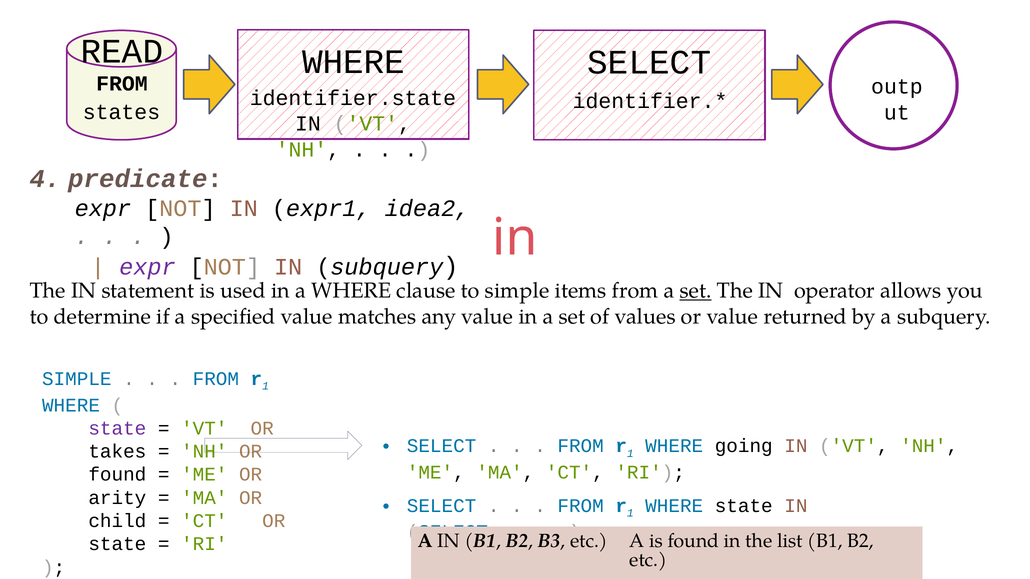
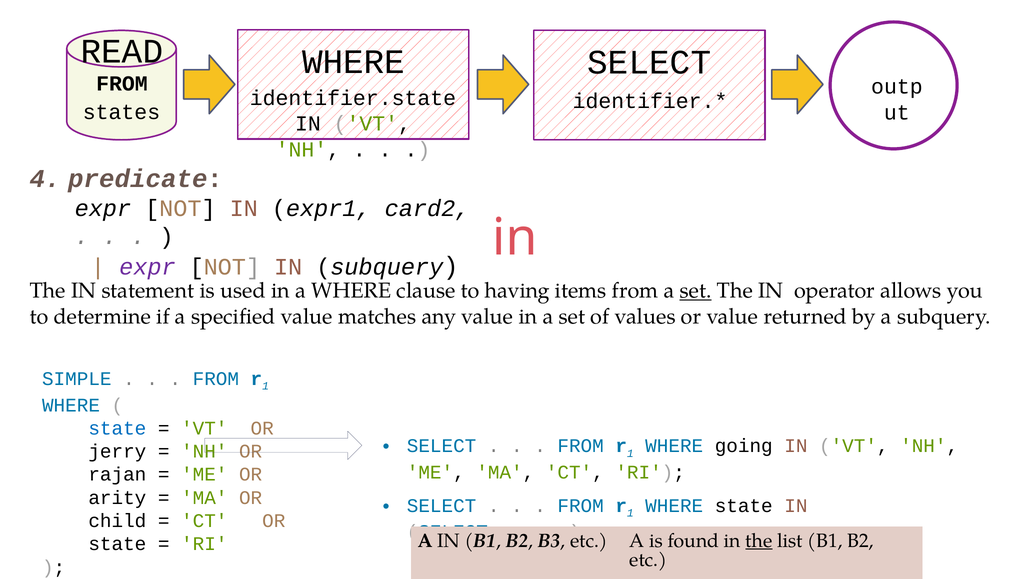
idea2: idea2 -> card2
to simple: simple -> having
state at (117, 429) colour: purple -> blue
takes: takes -> jerry
found at (117, 475): found -> rajan
the at (759, 541) underline: none -> present
